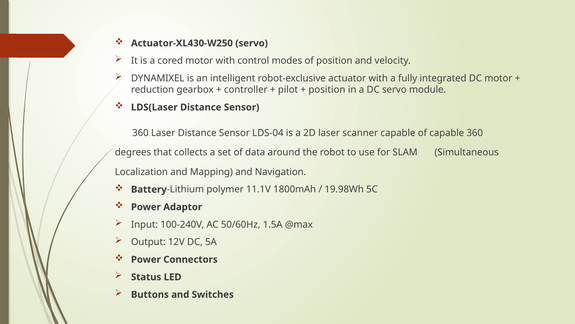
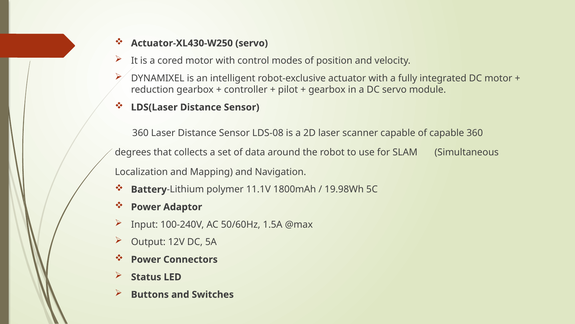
position at (327, 90): position -> gearbox
LDS-04: LDS-04 -> LDS-08
